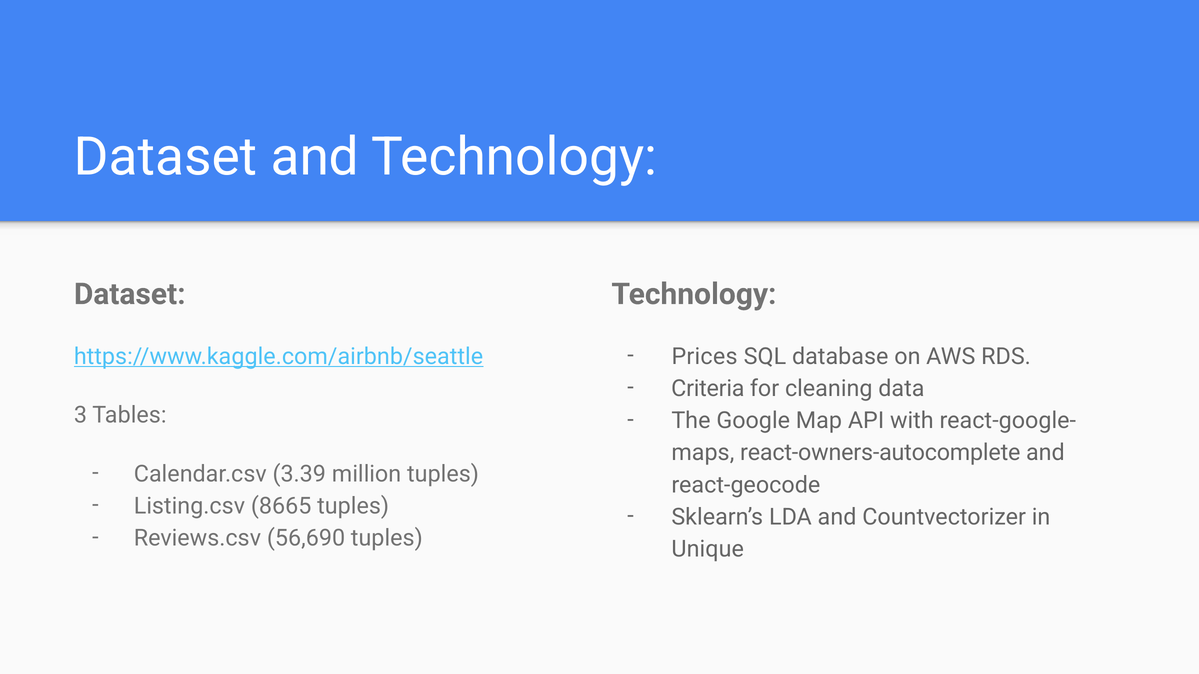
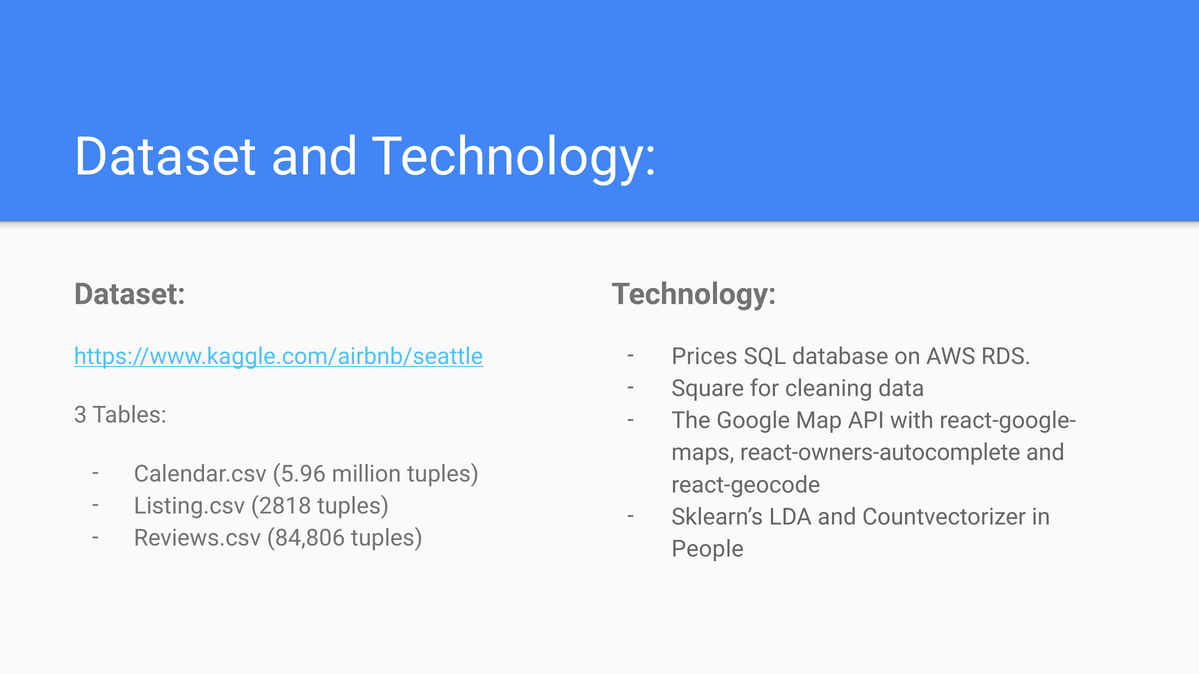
Criteria: Criteria -> Square
3.39: 3.39 -> 5.96
8665: 8665 -> 2818
56,690: 56,690 -> 84,806
Unique: Unique -> People
